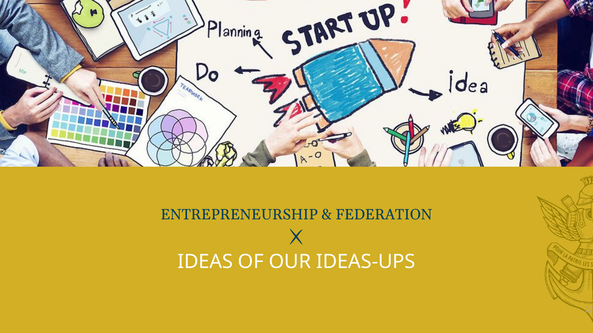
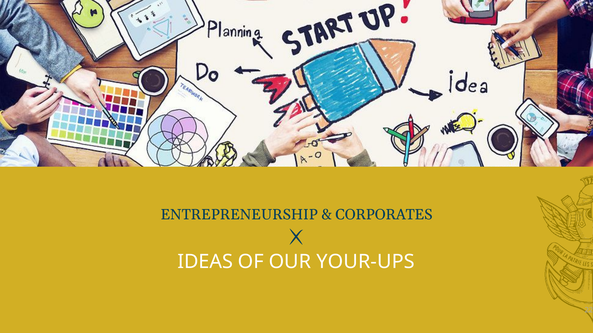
FEDERATION: FEDERATION -> CORPORATES
IDEAS-UPS: IDEAS-UPS -> YOUR-UPS
